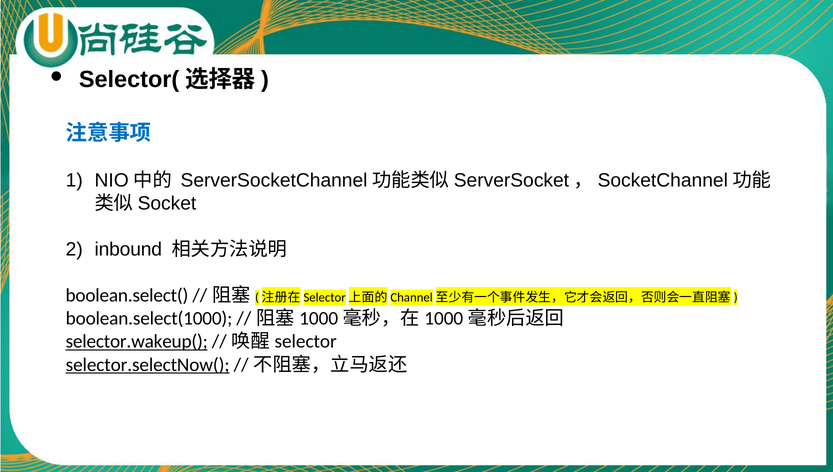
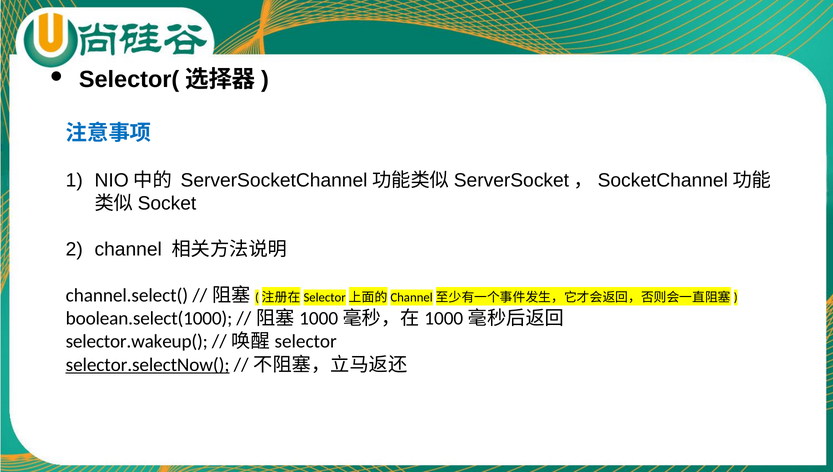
inbound: inbound -> channel
boolean.select(: boolean.select( -> channel.select(
selector.wakeup( underline: present -> none
